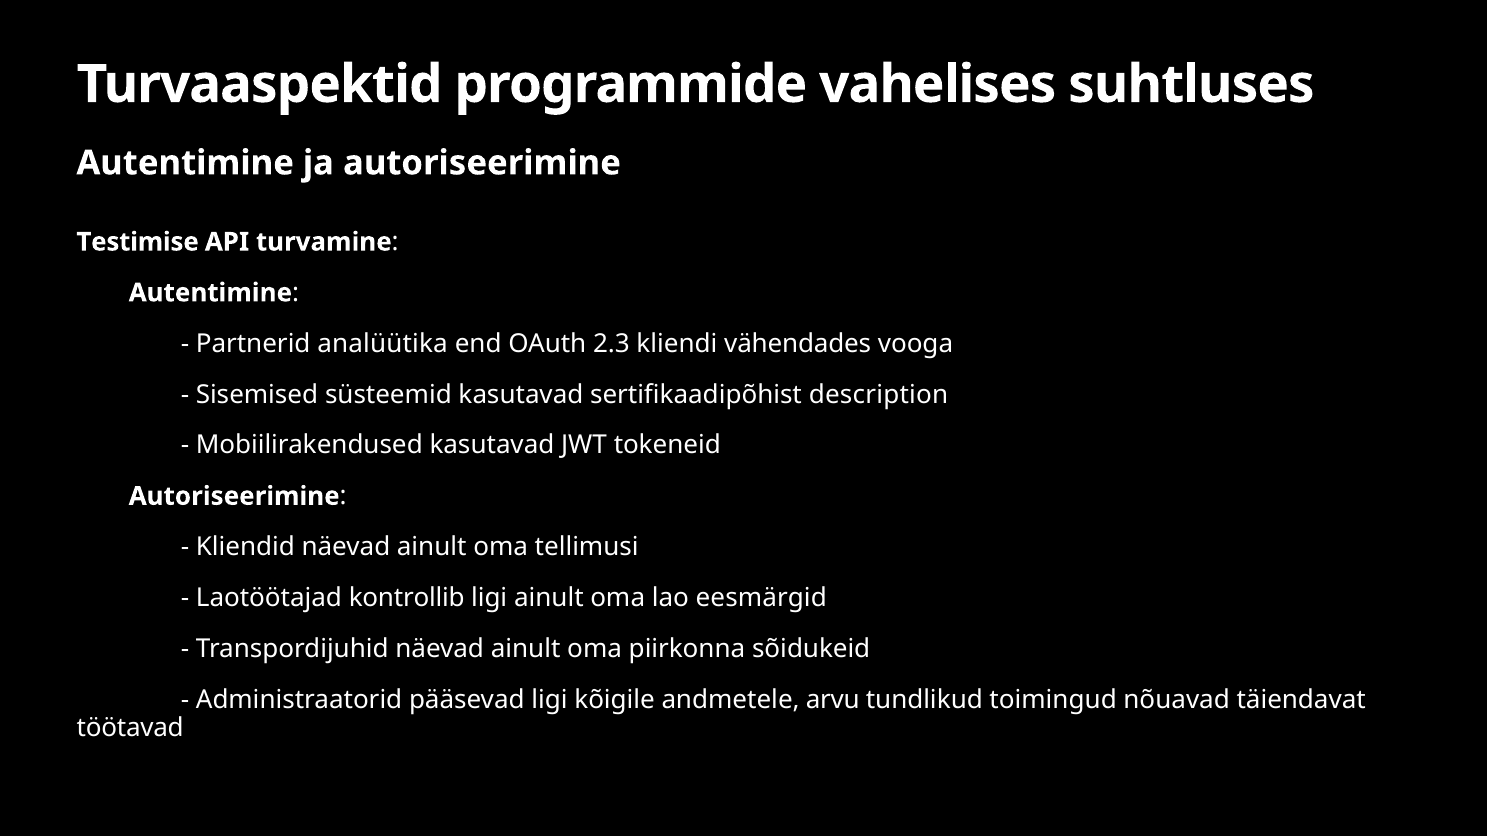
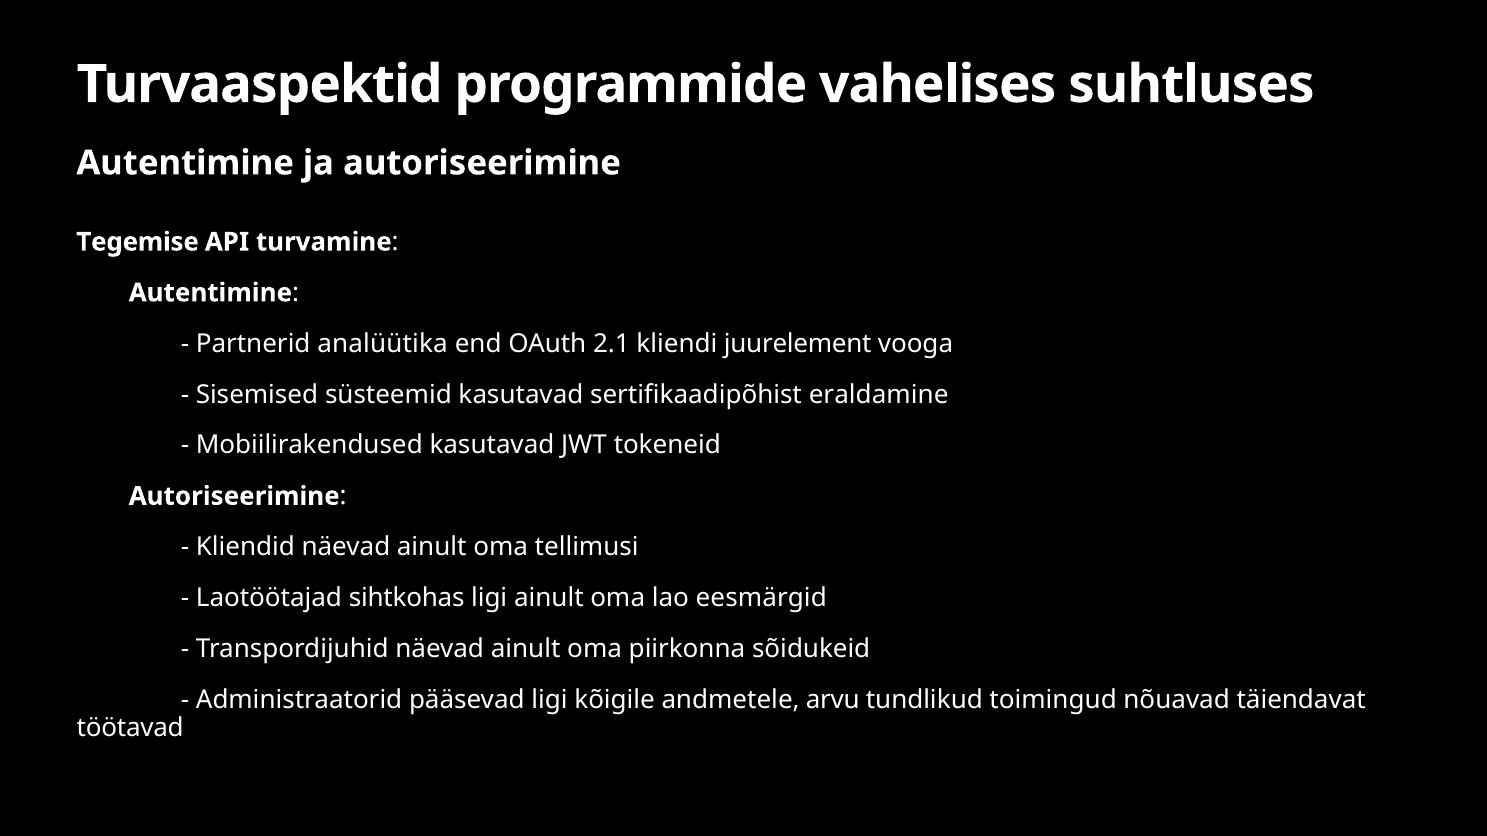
Testimise: Testimise -> Tegemise
2.3: 2.3 -> 2.1
vähendades: vähendades -> juurelement
description: description -> eraldamine
kontrollib: kontrollib -> sihtkohas
